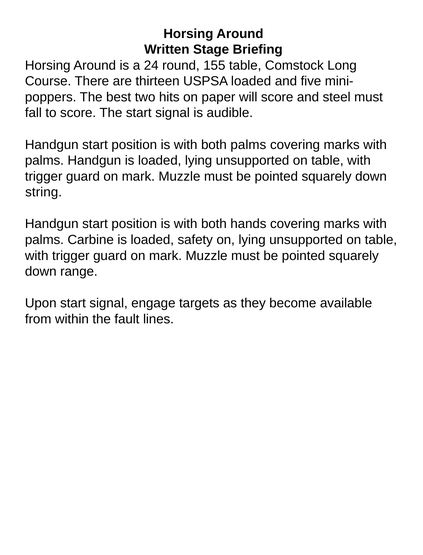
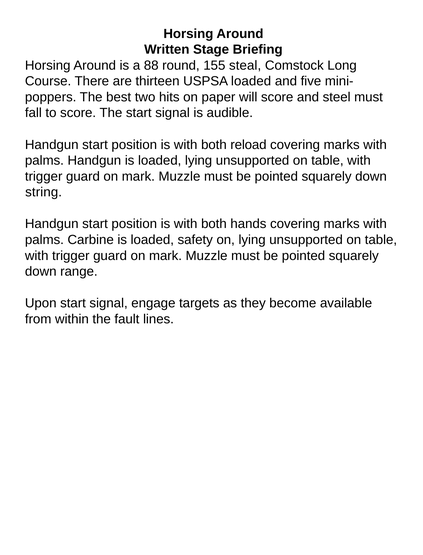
24: 24 -> 88
155 table: table -> steal
both palms: palms -> reload
